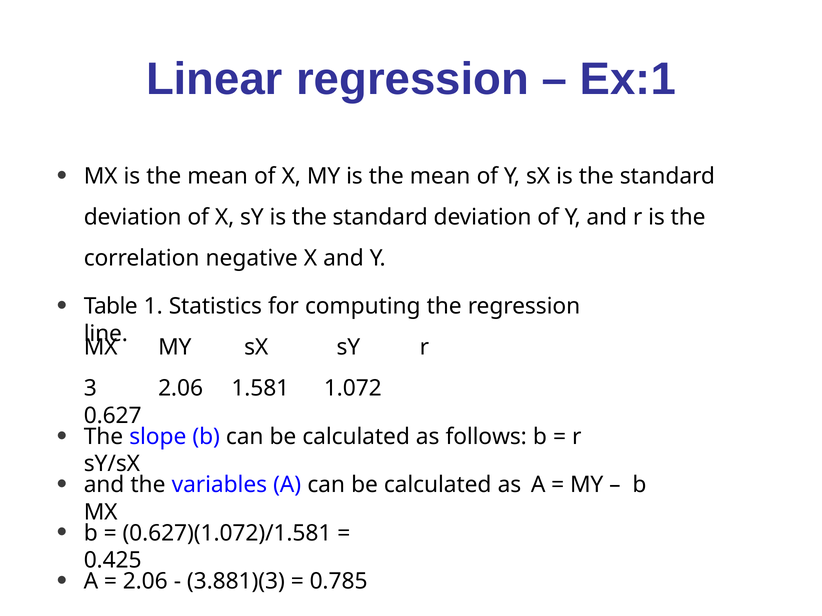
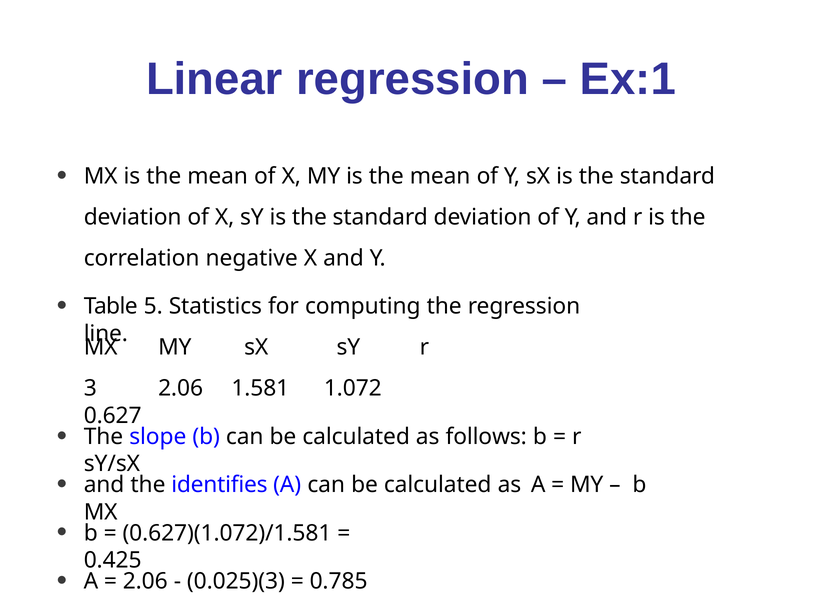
1: 1 -> 5
variables: variables -> identifies
3.881)(3: 3.881)(3 -> 0.025)(3
